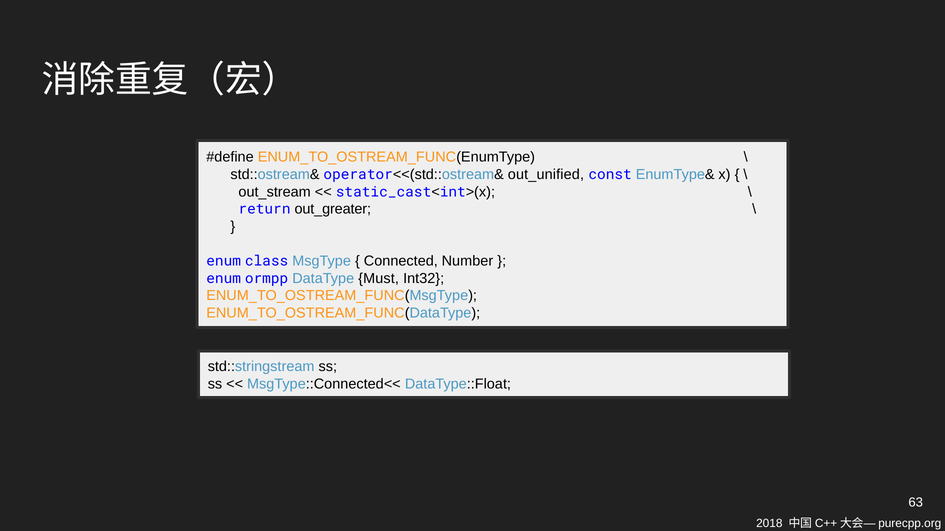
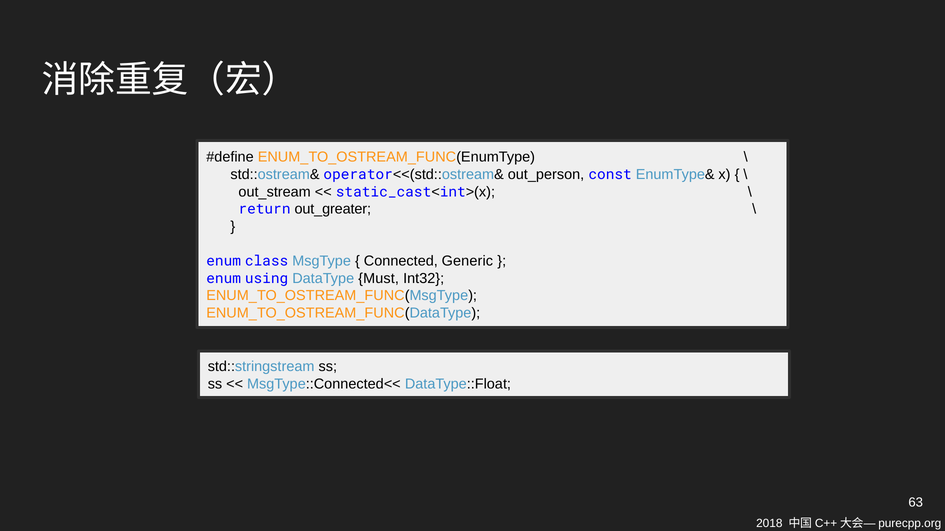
out_unified: out_unified -> out_person
Number: Number -> Generic
ormpp: ormpp -> using
